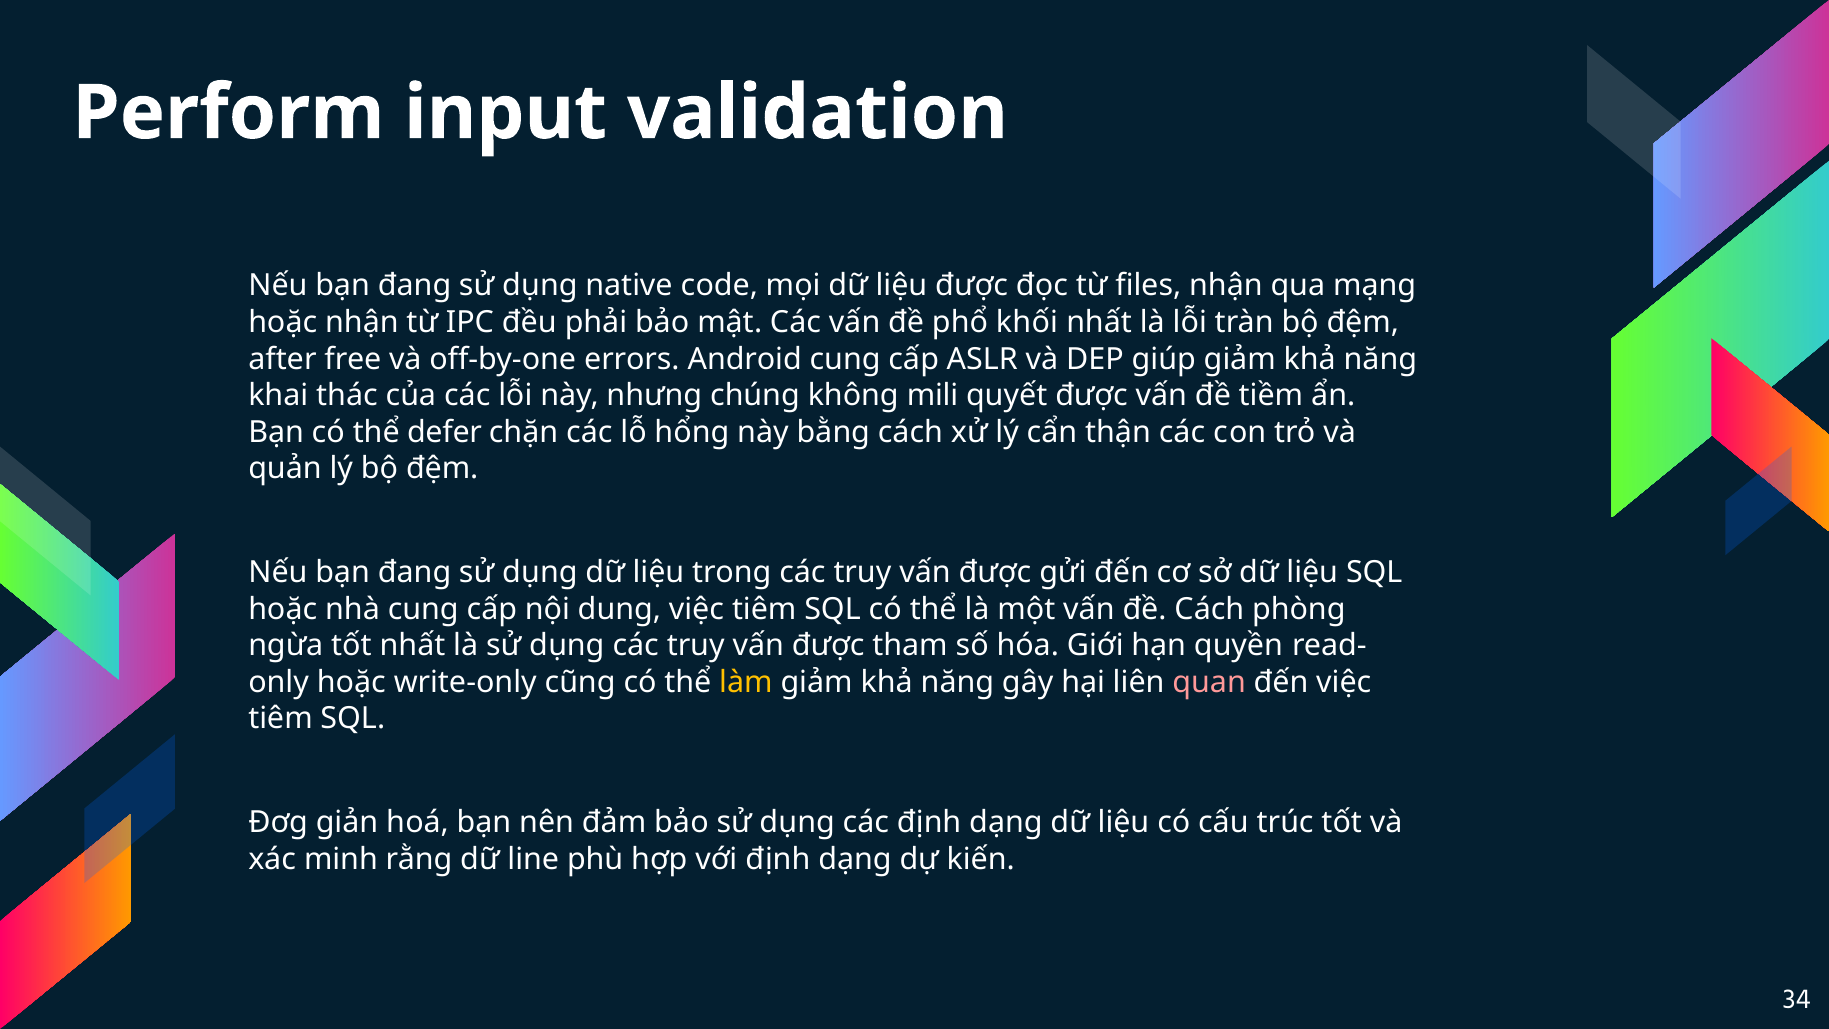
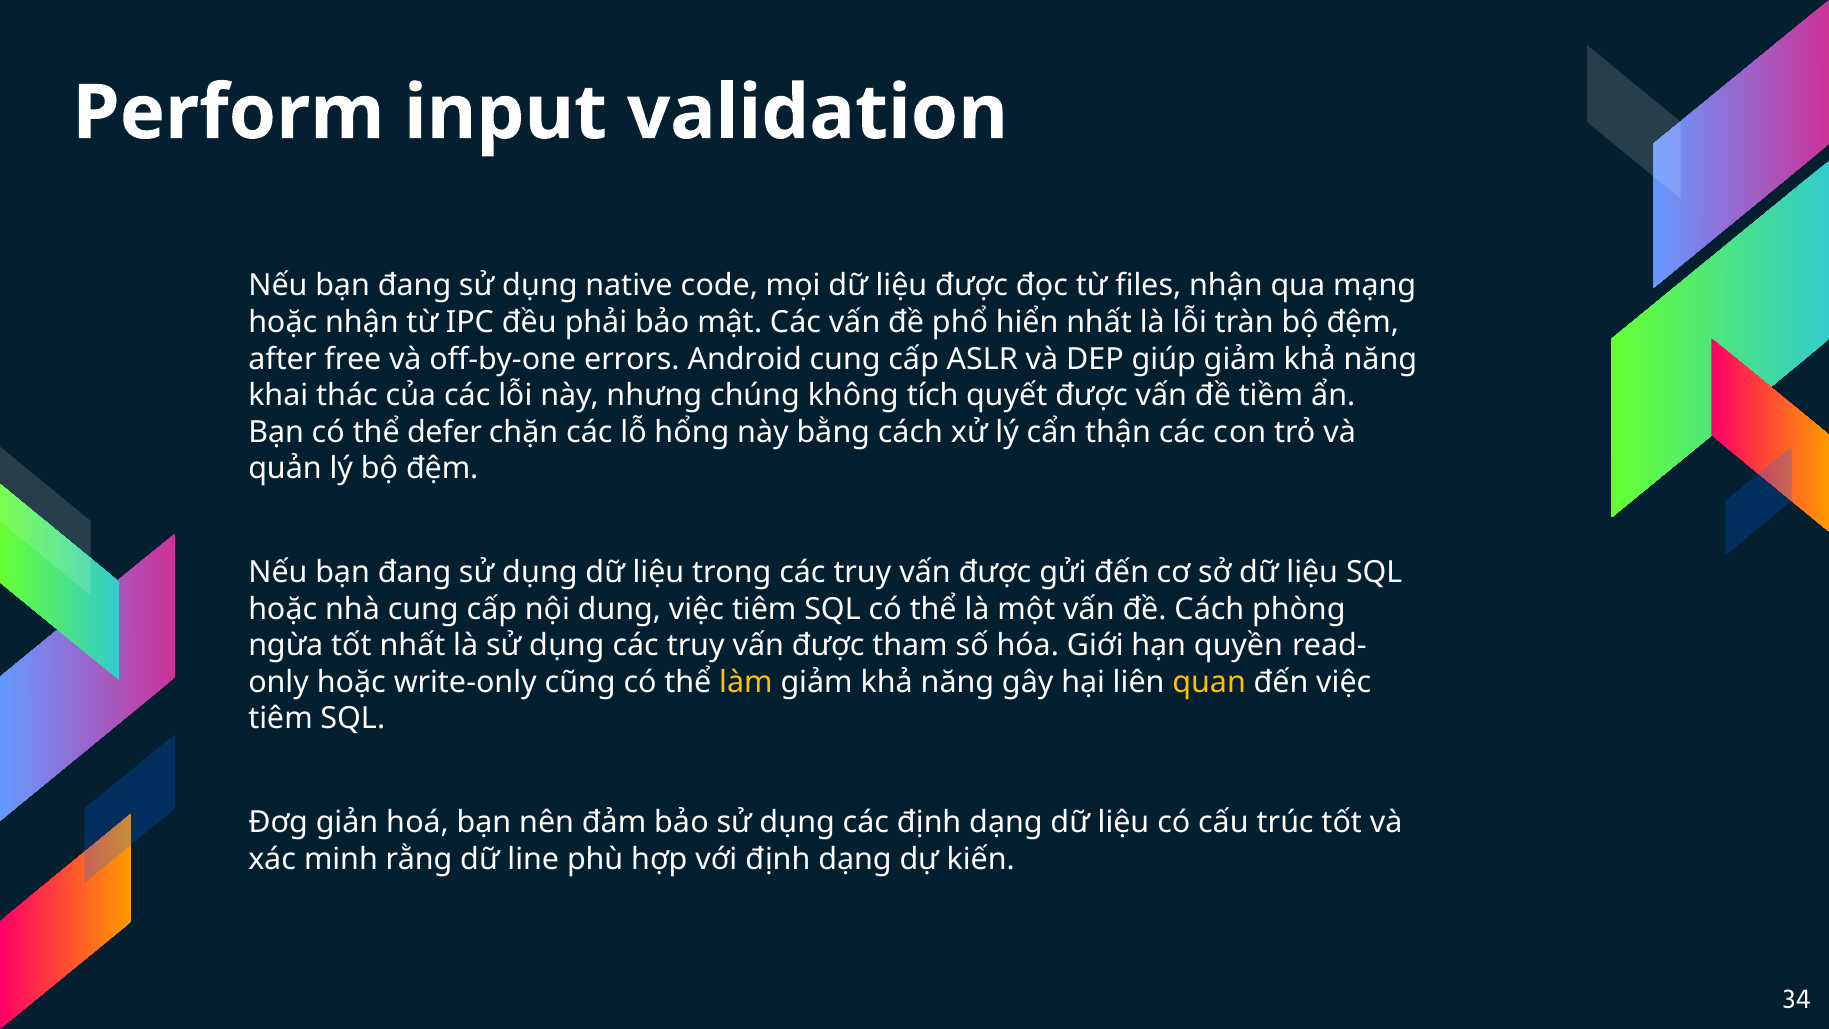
khối: khối -> hiển
mili: mili -> tích
quan colour: pink -> yellow
